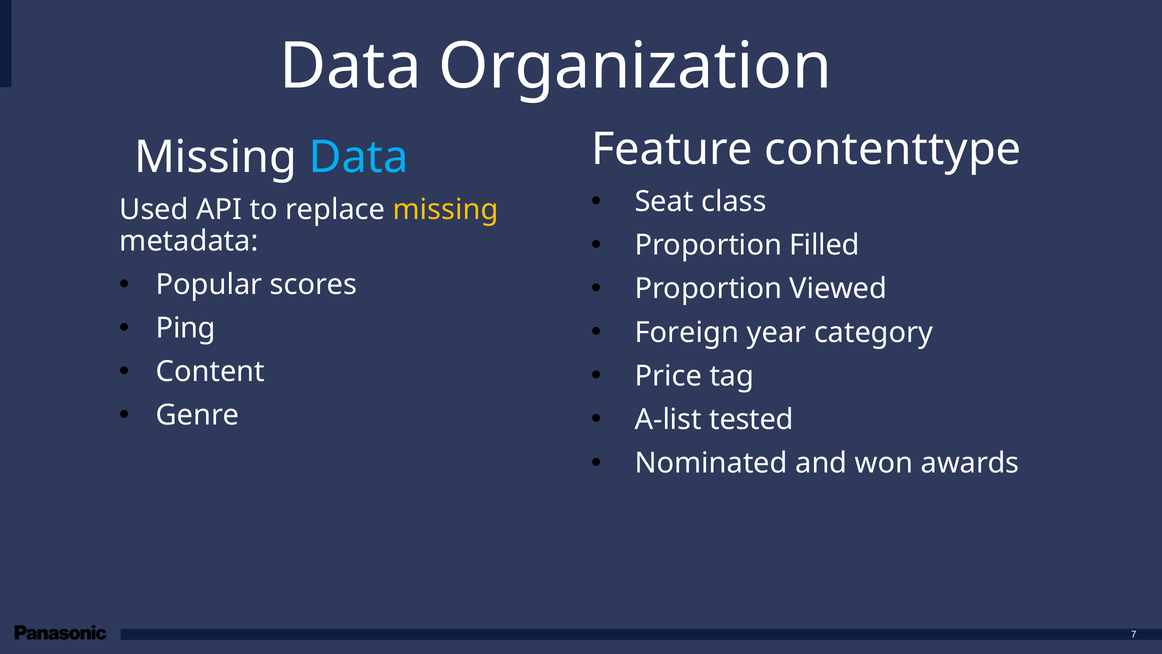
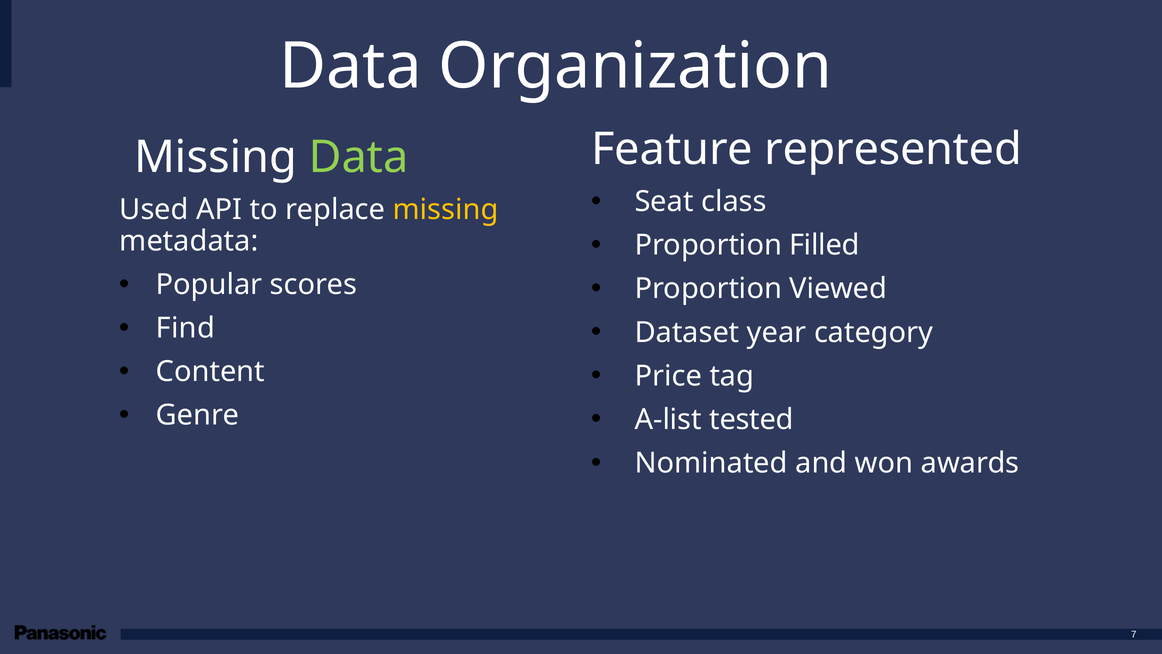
contenttype: contenttype -> represented
Data at (359, 157) colour: light blue -> light green
Ping: Ping -> Find
Foreign: Foreign -> Dataset
